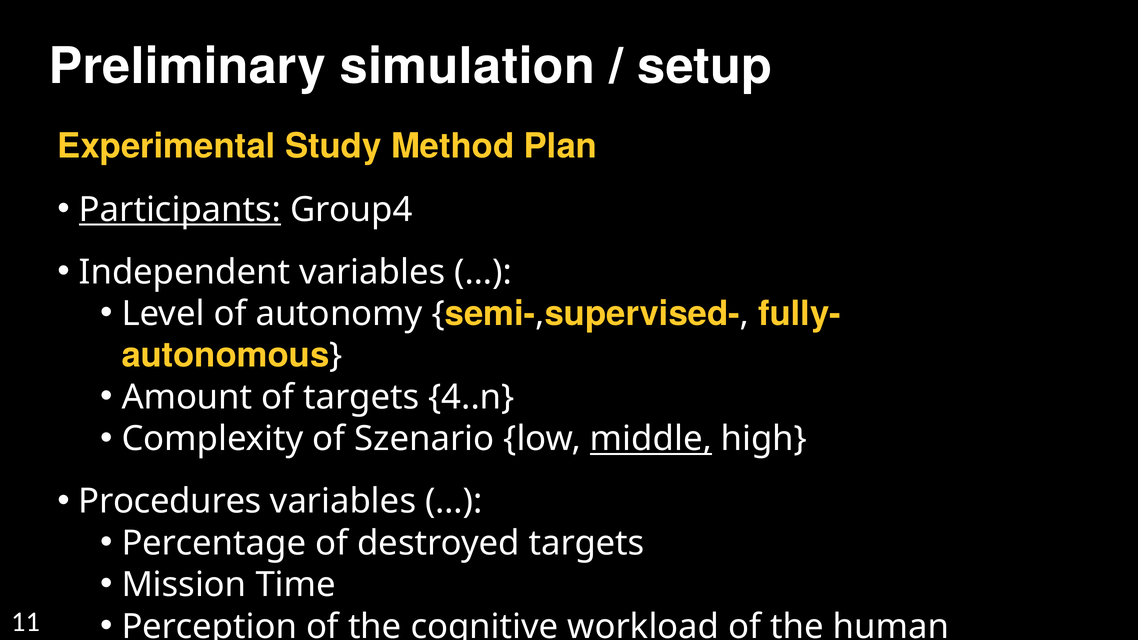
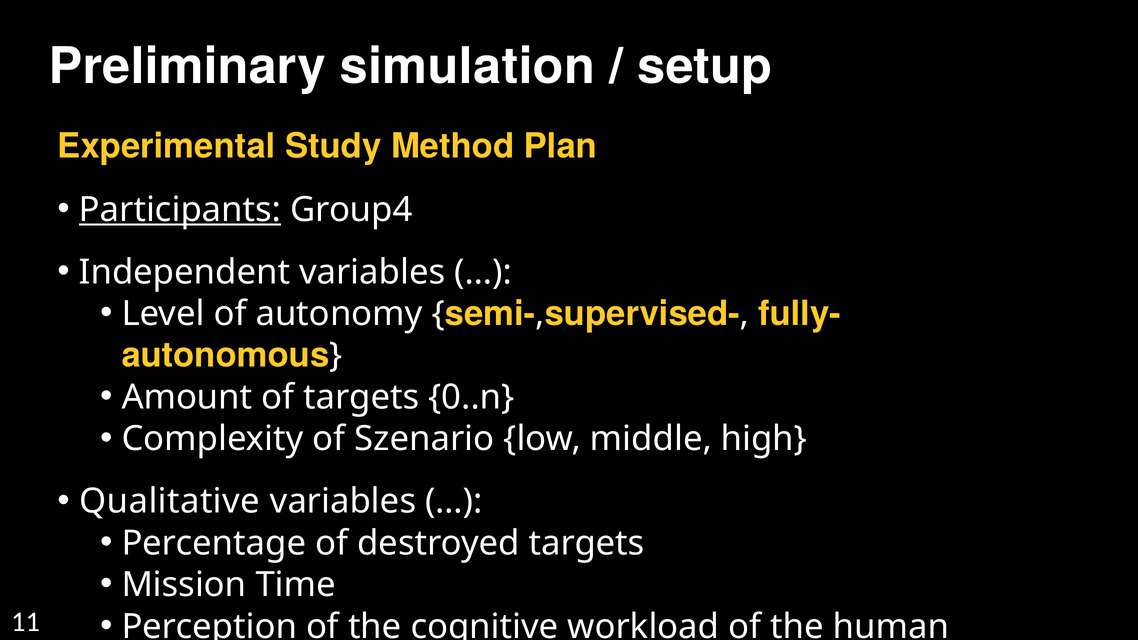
4..n: 4..n -> 0..n
middle underline: present -> none
Procedures: Procedures -> Qualitative
